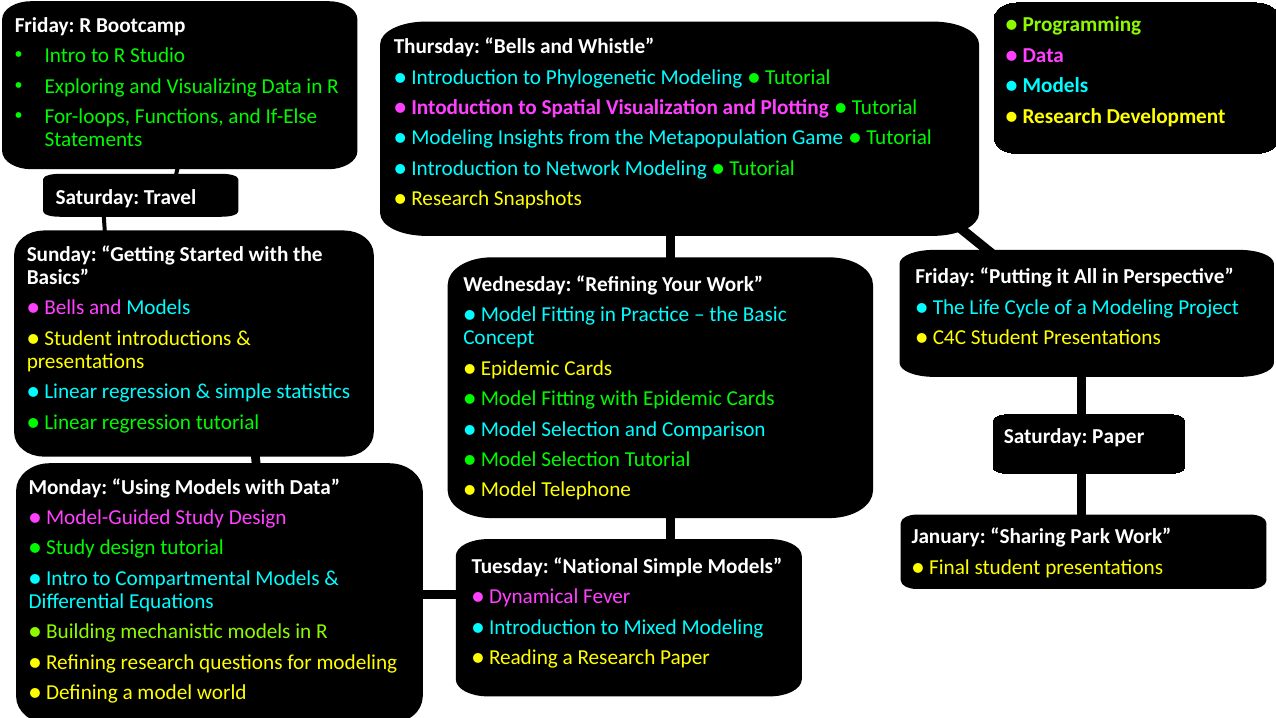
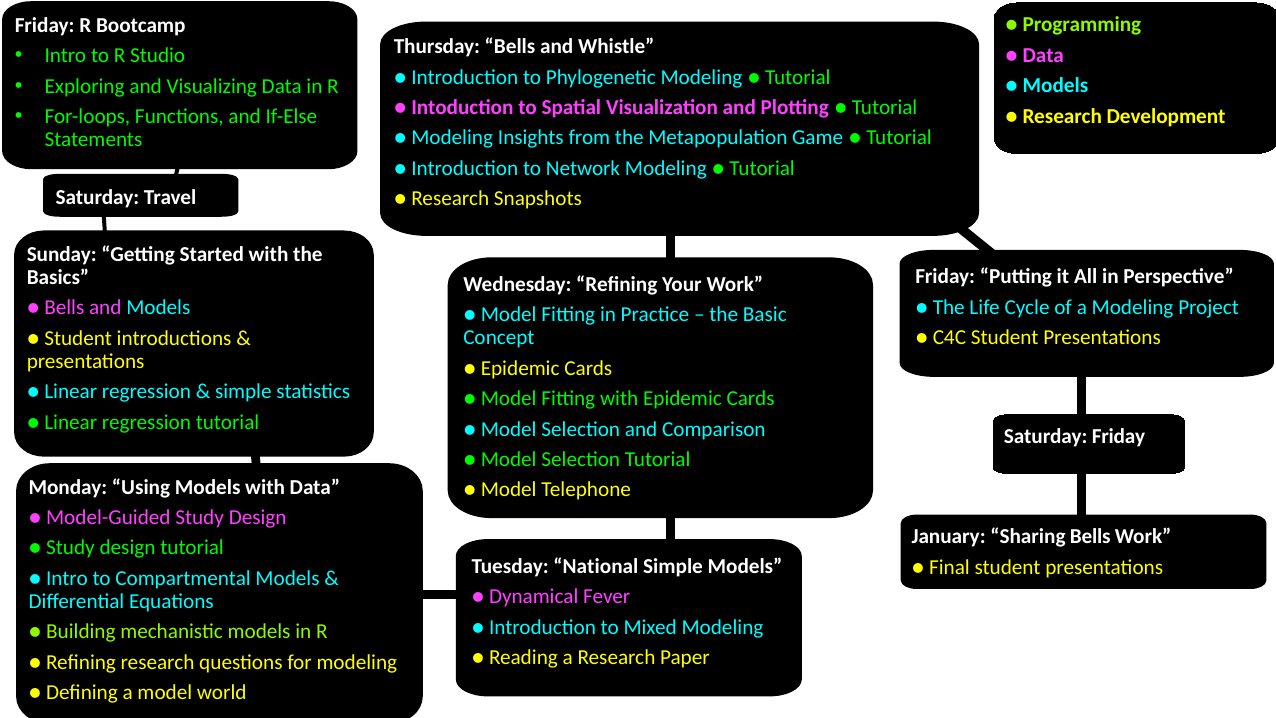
Saturday Paper: Paper -> Friday
Sharing Park: Park -> Bells
